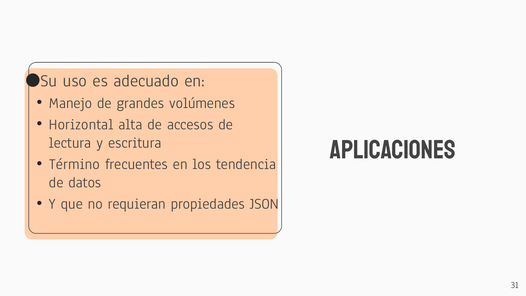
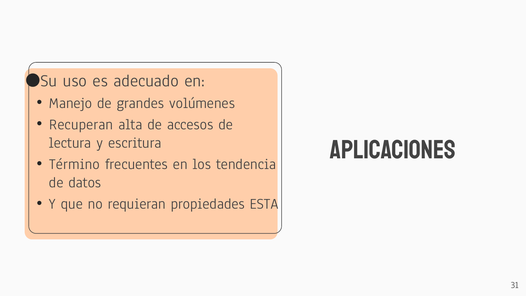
Horizontal: Horizontal -> Recuperan
JSON: JSON -> ESTA
